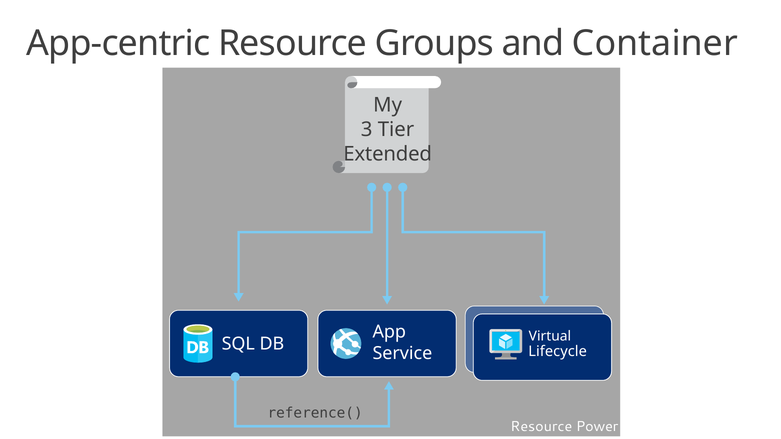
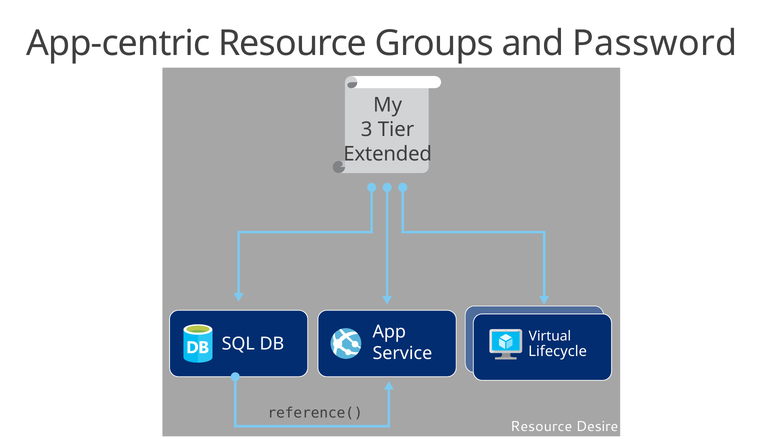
Container: Container -> Password
Power: Power -> Desire
